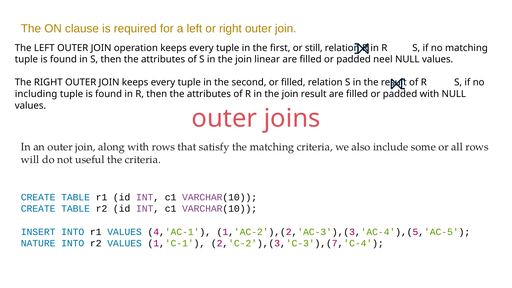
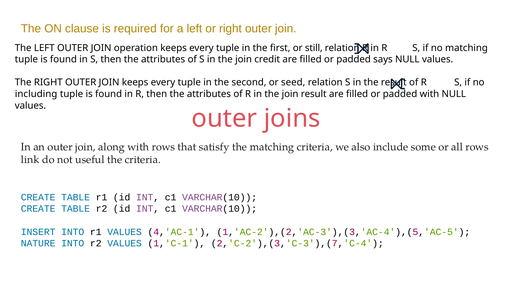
linear: linear -> credit
neel: neel -> says
or filled: filled -> seed
will: will -> link
